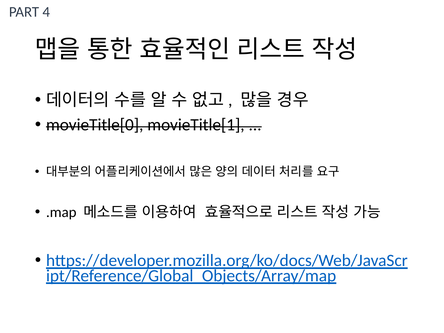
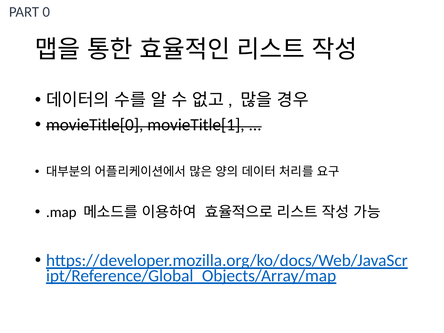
4: 4 -> 0
